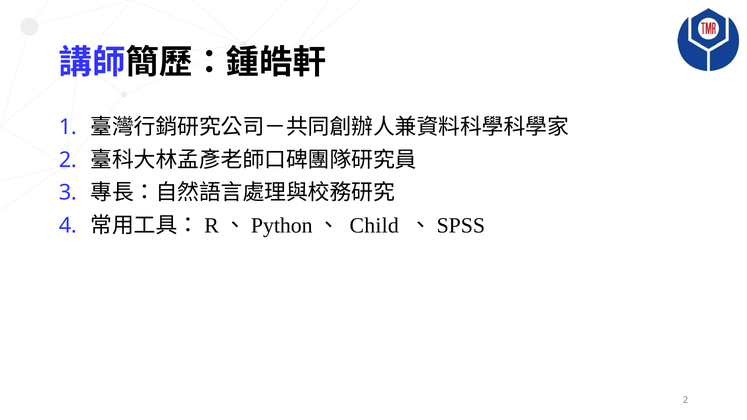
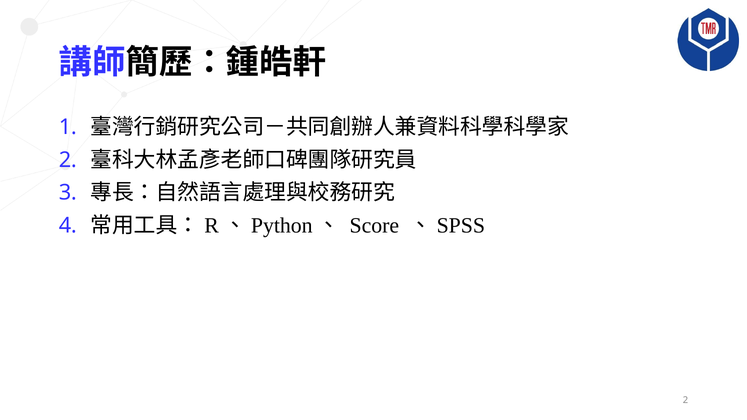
Child: Child -> Score
